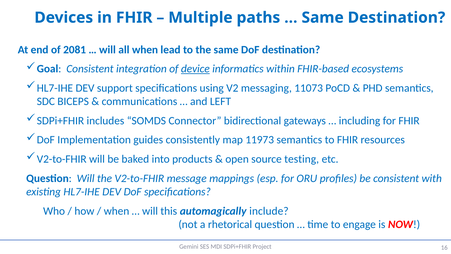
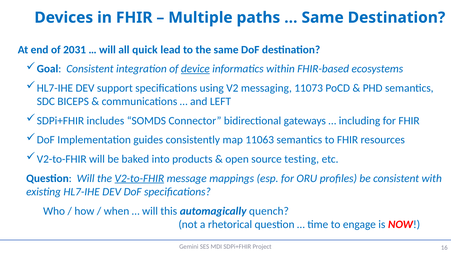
2081: 2081 -> 2031
all when: when -> quick
11973: 11973 -> 11063
V2-to-FHIR at (139, 178) underline: none -> present
include: include -> quench
